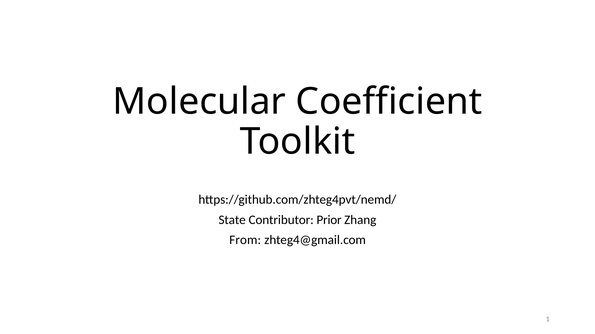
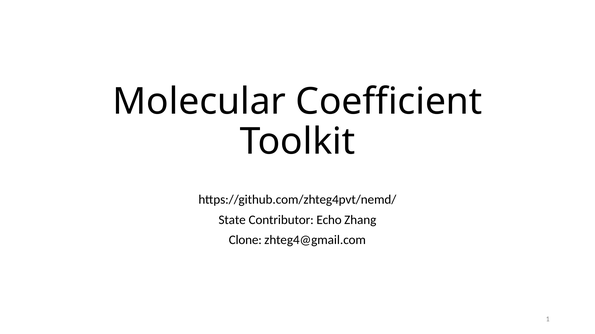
Prior: Prior -> Echo
From: From -> Clone
